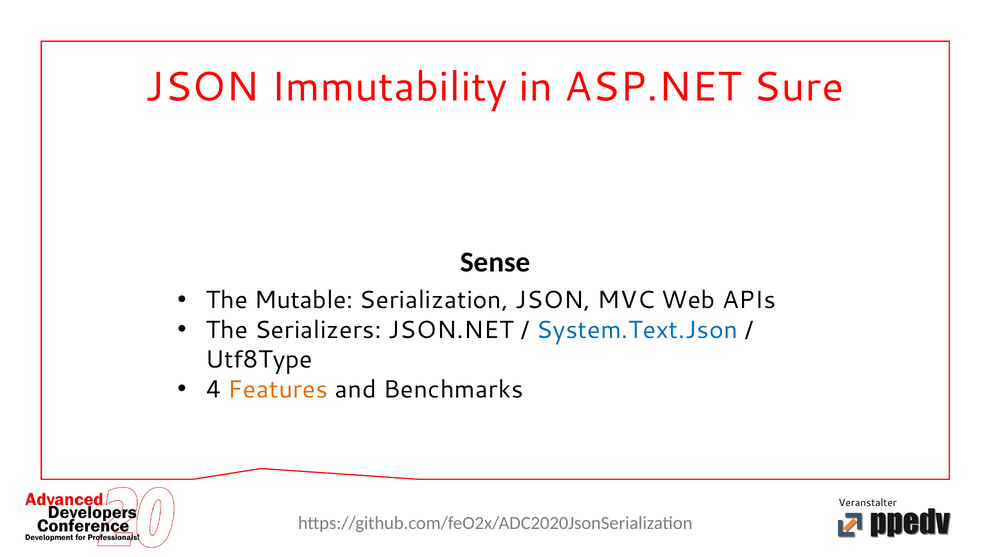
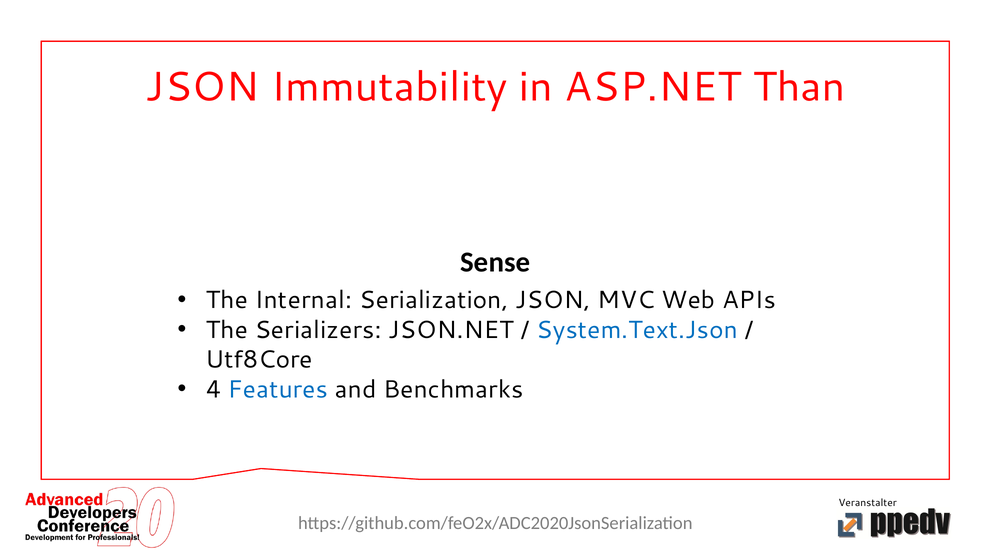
Sure: Sure -> Than
Mutable: Mutable -> Internal
Utf8Type: Utf8Type -> Utf8Core
Features colour: orange -> blue
